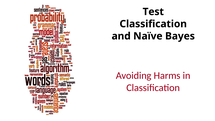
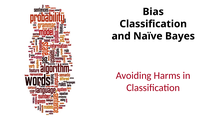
Test: Test -> Bias
